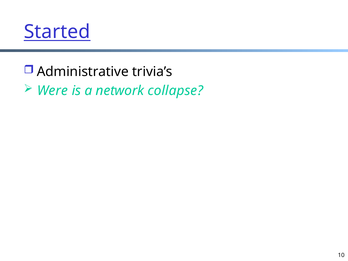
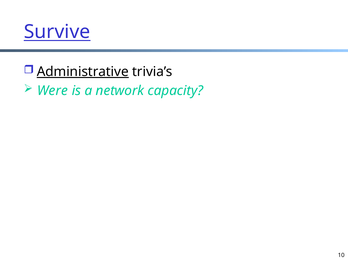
Started: Started -> Survive
Administrative underline: none -> present
collapse: collapse -> capacity
